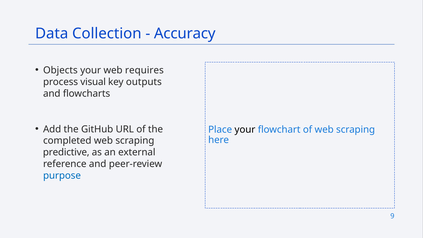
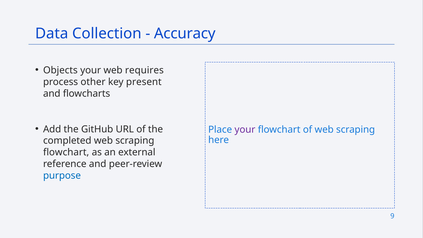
visual: visual -> other
outputs: outputs -> present
your at (245, 130) colour: black -> purple
predictive at (66, 152): predictive -> flowchart
